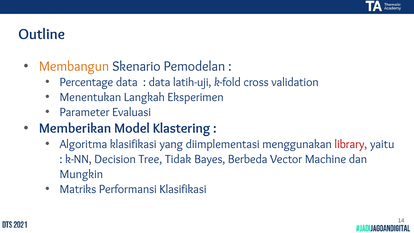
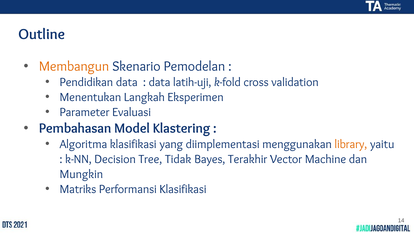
Percentage: Percentage -> Pendidikan
Memberikan: Memberikan -> Pembahasan
library colour: red -> orange
Berbeda: Berbeda -> Terakhir
